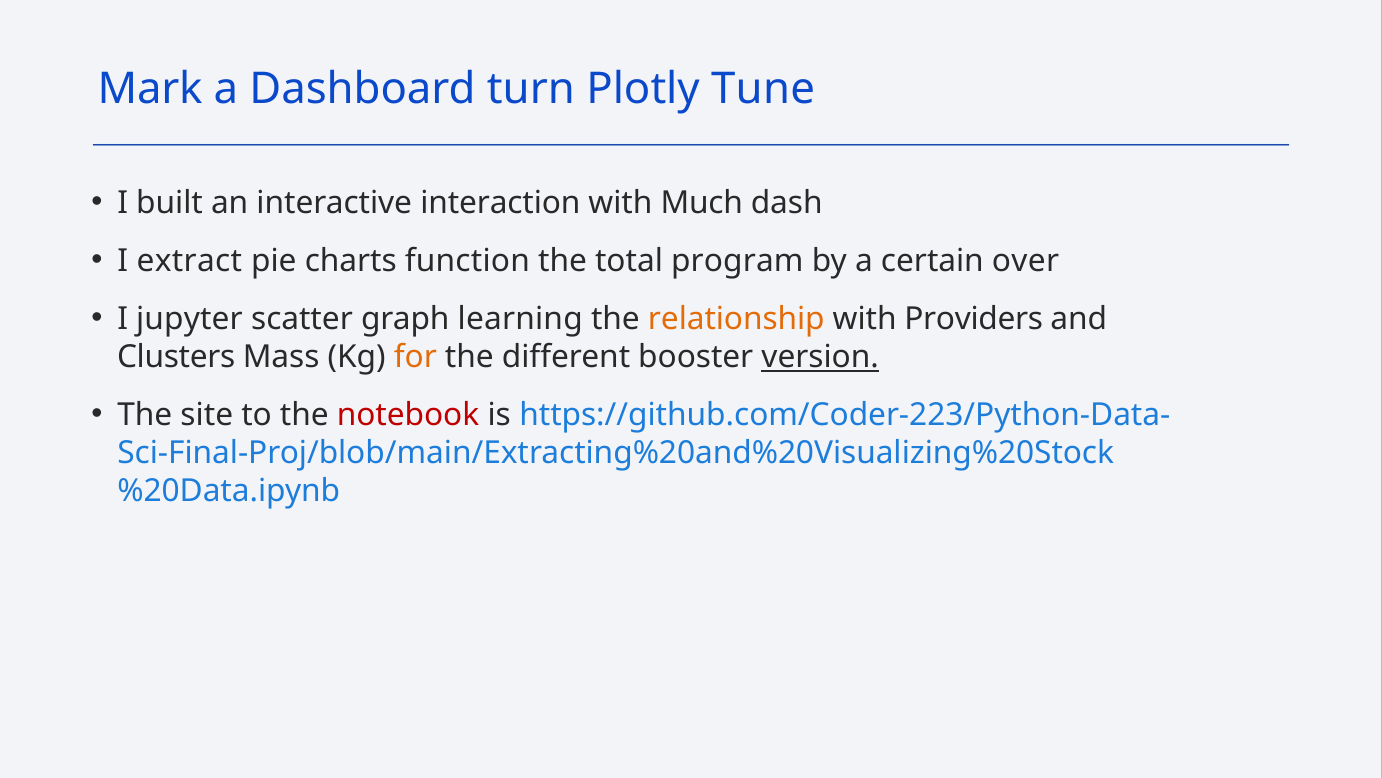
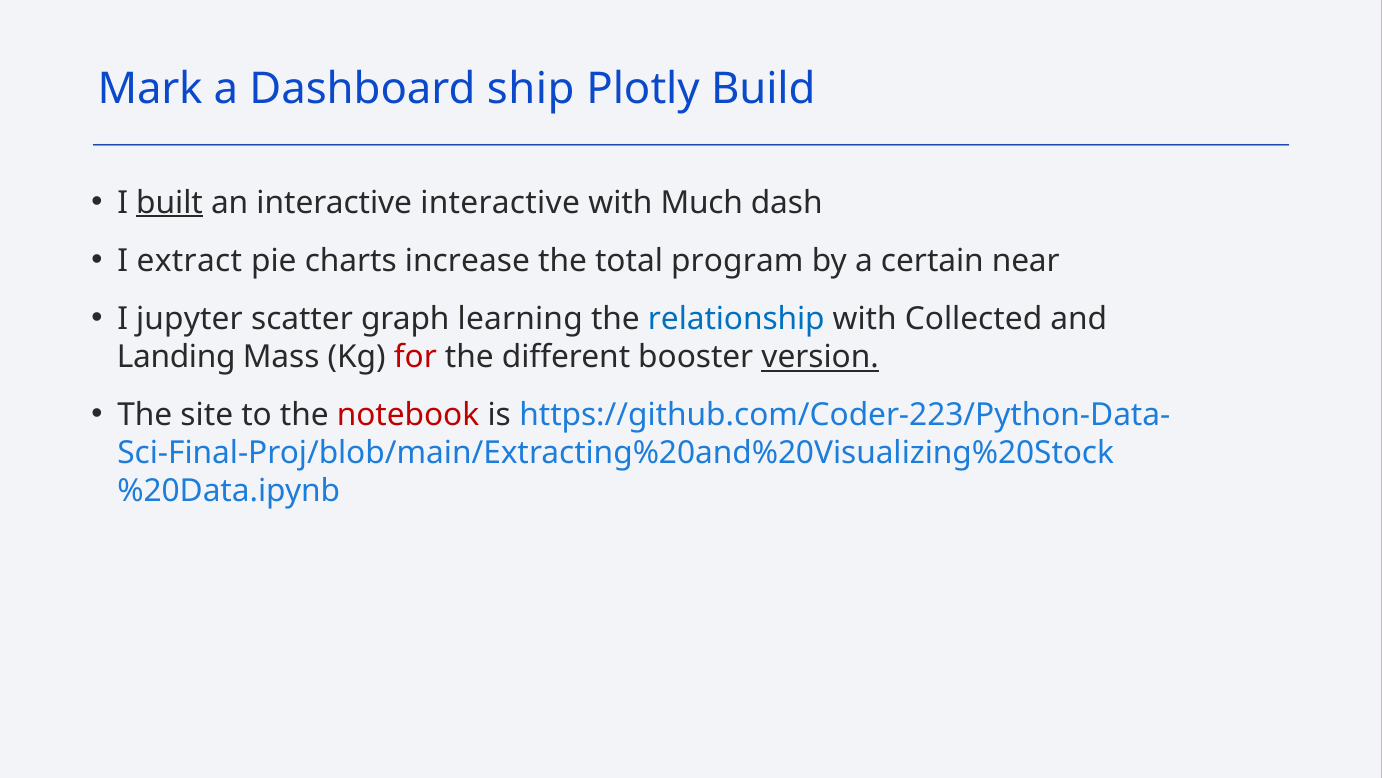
turn: turn -> ship
Tune: Tune -> Build
built underline: none -> present
interactive interaction: interaction -> interactive
function: function -> increase
over: over -> near
relationship colour: orange -> blue
Providers: Providers -> Collected
Clusters: Clusters -> Landing
for colour: orange -> red
